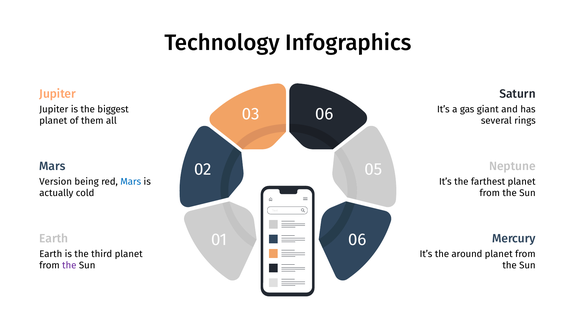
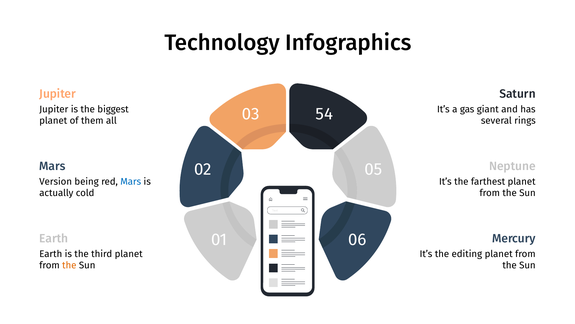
03 06: 06 -> 54
around: around -> editing
the at (69, 265) colour: purple -> orange
